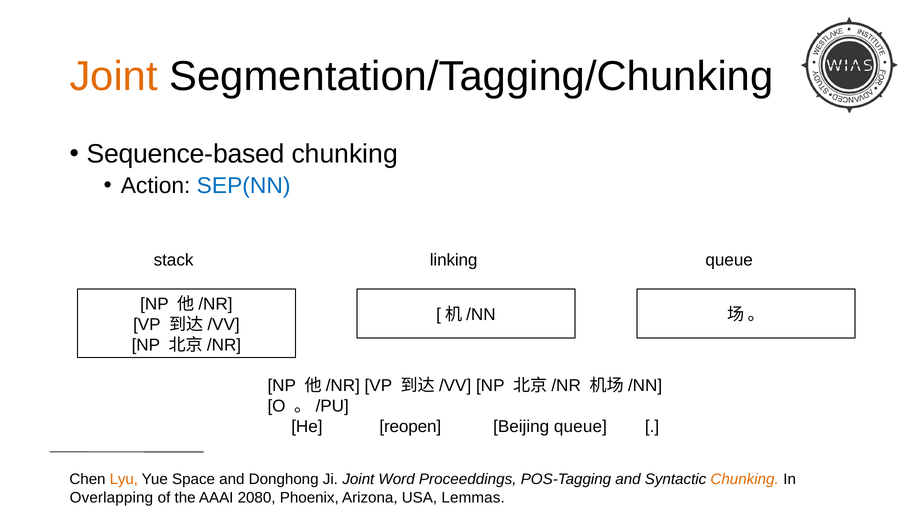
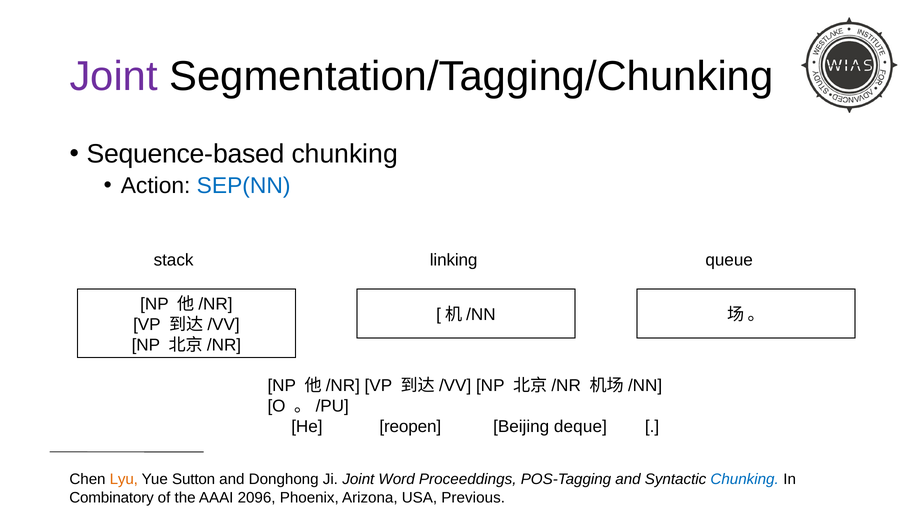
Joint at (114, 77) colour: orange -> purple
Beijing queue: queue -> deque
Space: Space -> Sutton
Chunking at (745, 479) colour: orange -> blue
Overlapping: Overlapping -> Combinatory
2080: 2080 -> 2096
Lemmas: Lemmas -> Previous
